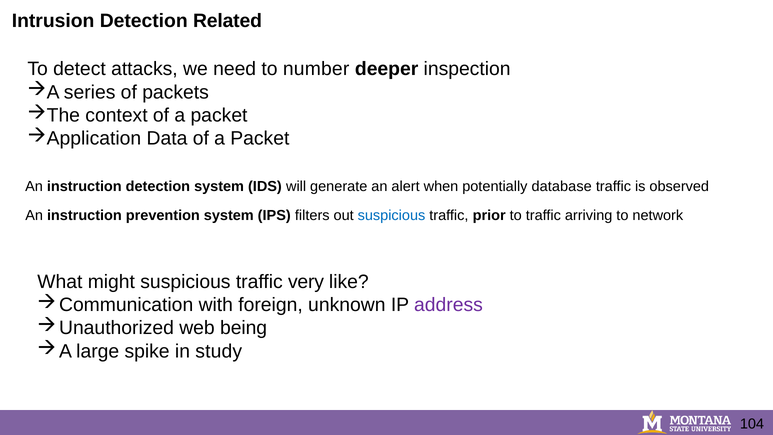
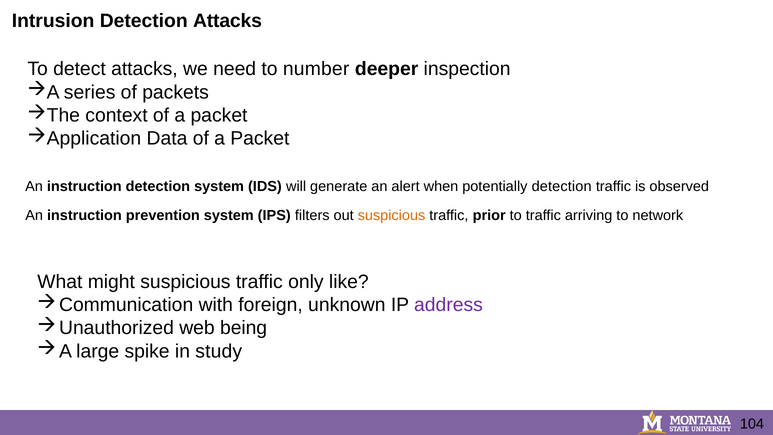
Detection Related: Related -> Attacks
potentially database: database -> detection
suspicious at (391, 215) colour: blue -> orange
very: very -> only
